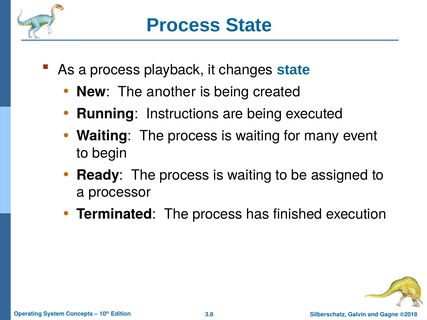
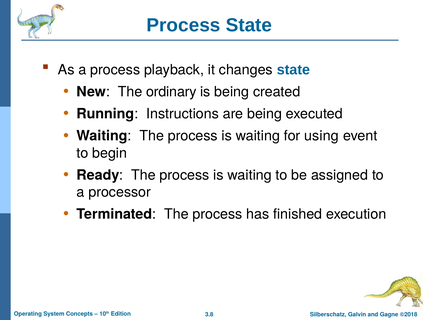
another: another -> ordinary
many: many -> using
